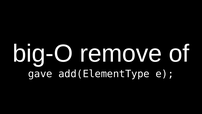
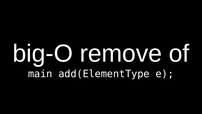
gave: gave -> main
